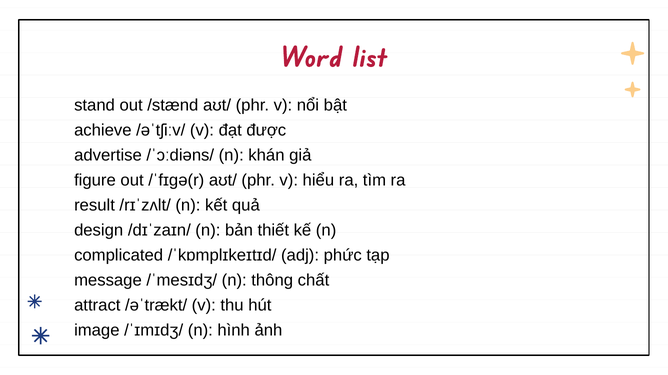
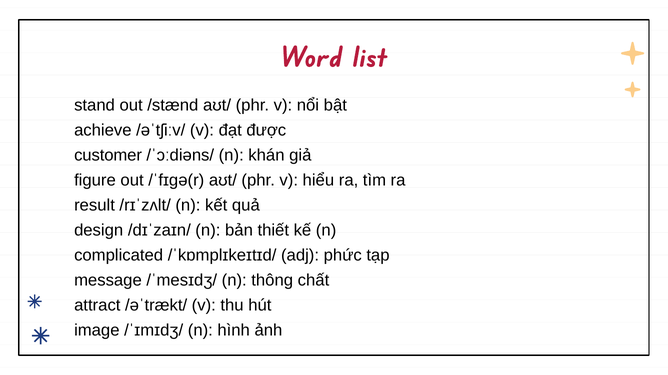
advertise: advertise -> customer
